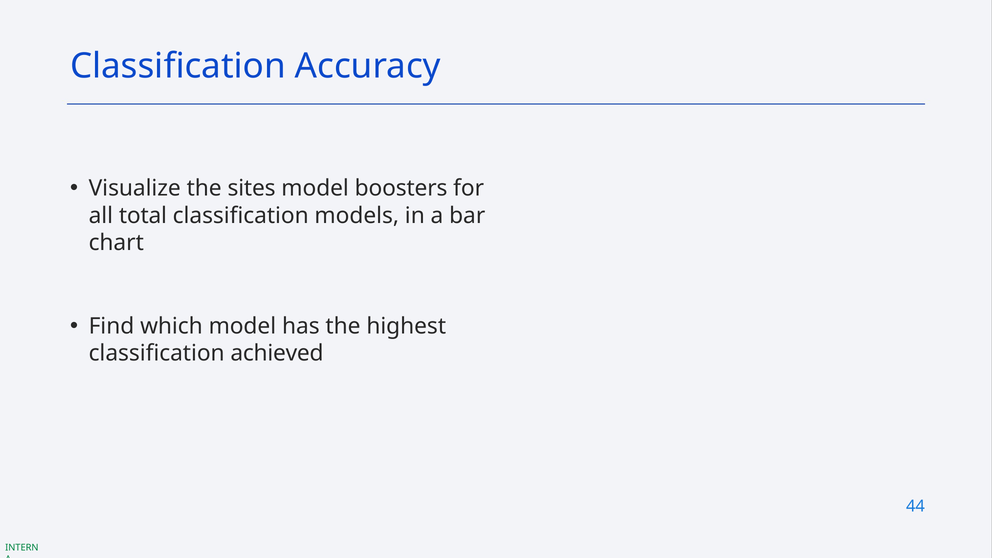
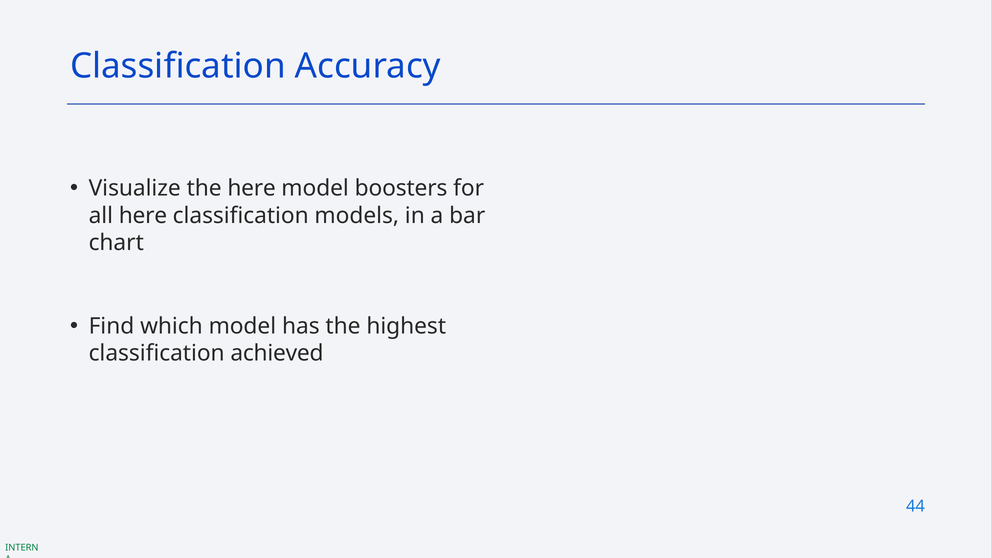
the sites: sites -> here
all total: total -> here
